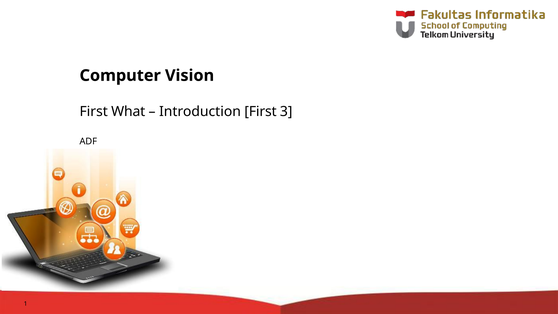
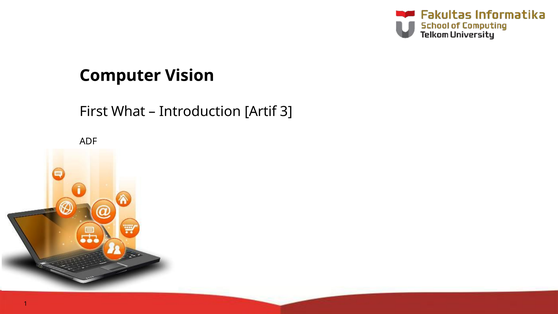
Introduction First: First -> Artif
